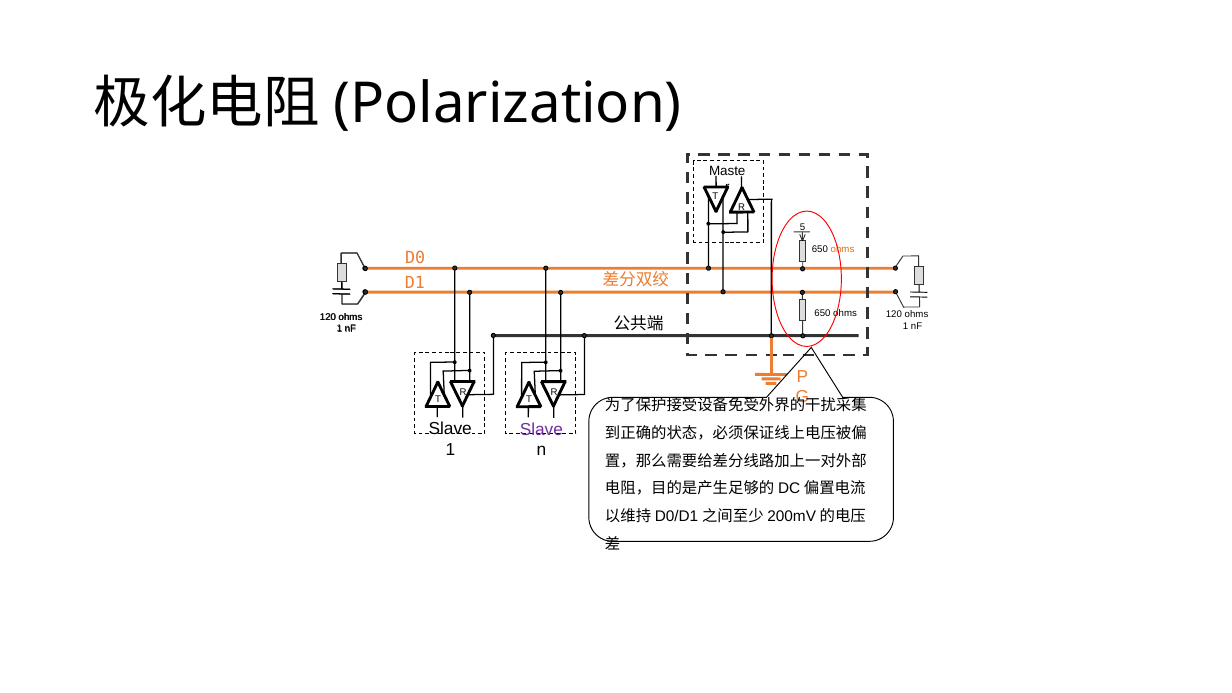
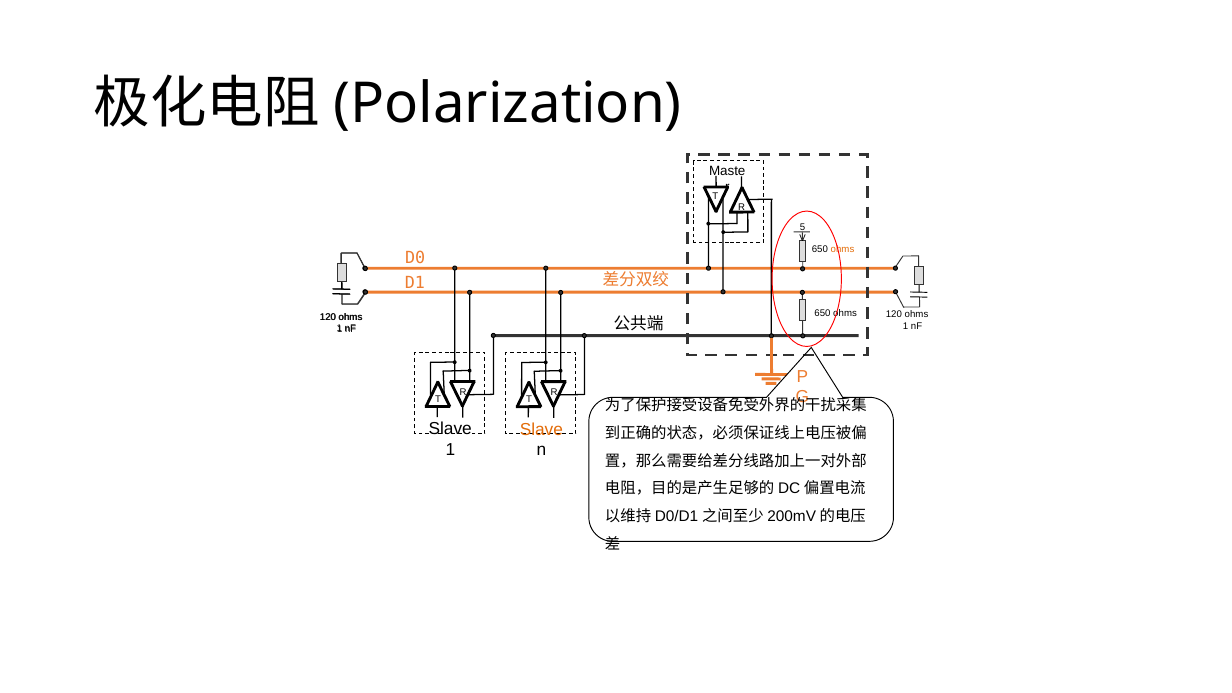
Slave at (541, 429) colour: purple -> orange
